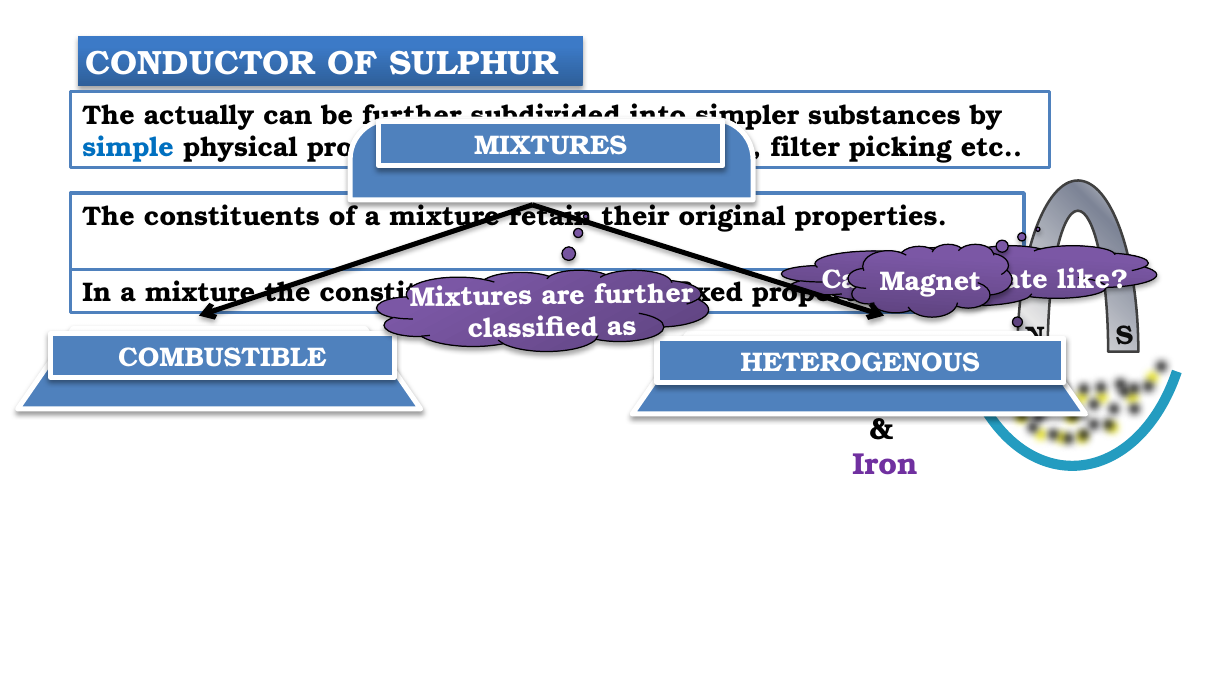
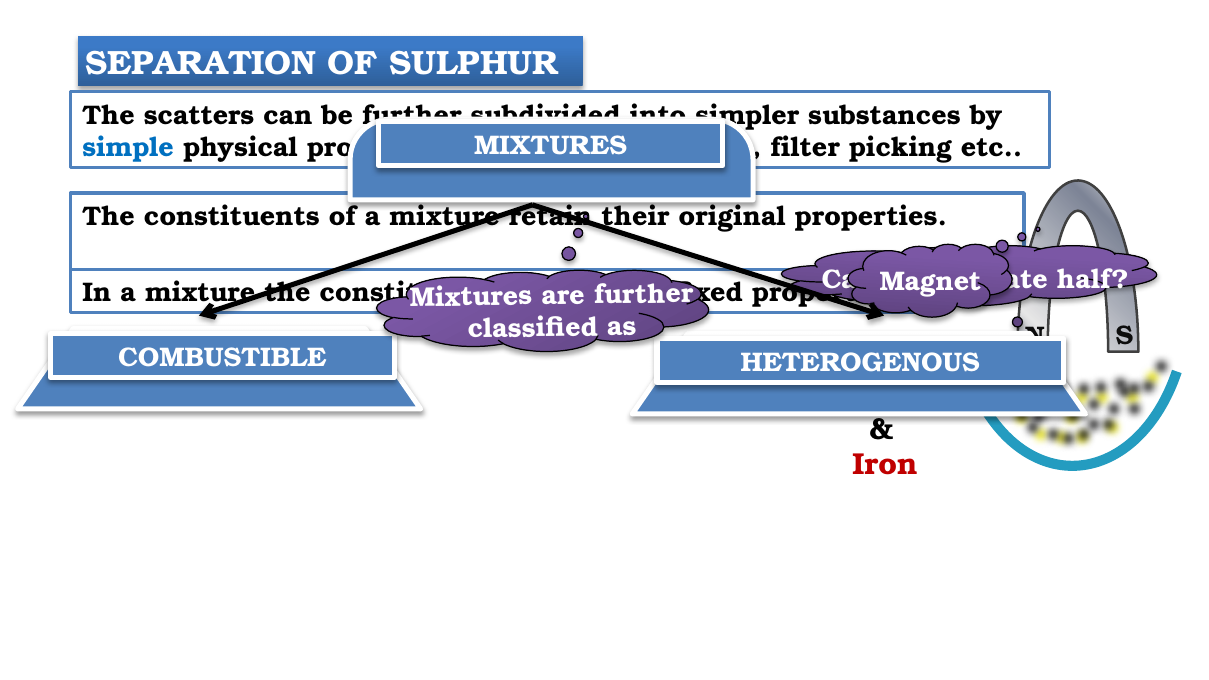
CONDUCTOR: CONDUCTOR -> SEPARATION
actually: actually -> scatters
like at (1093, 280): like -> half
Iron colour: purple -> red
